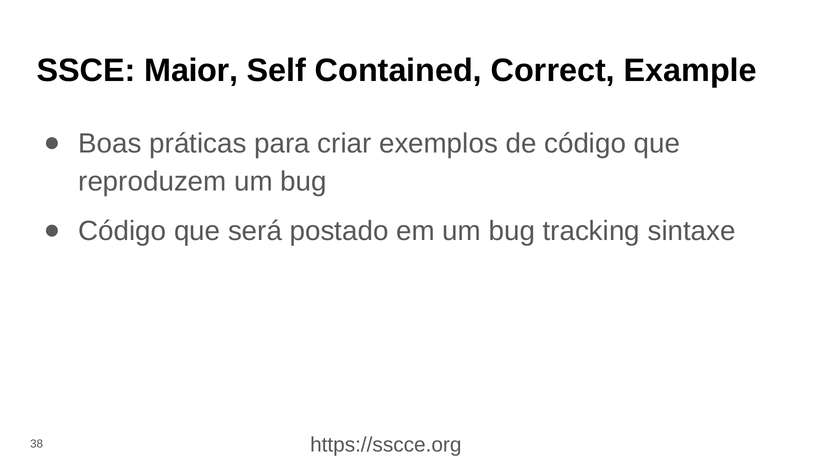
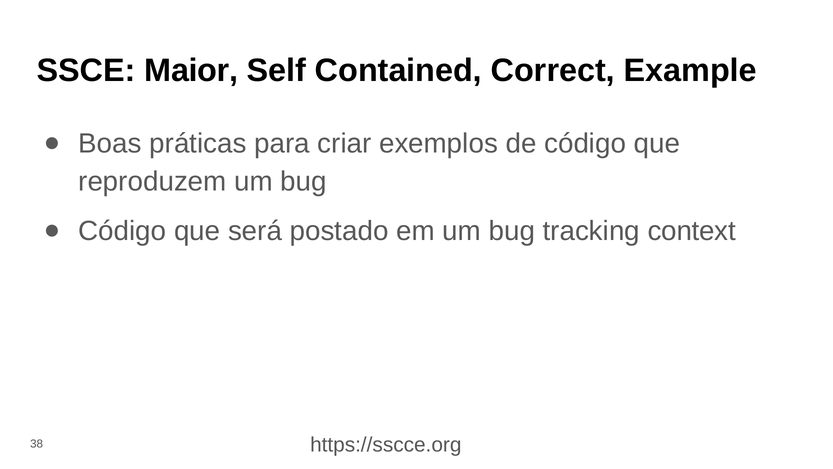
sintaxe: sintaxe -> context
